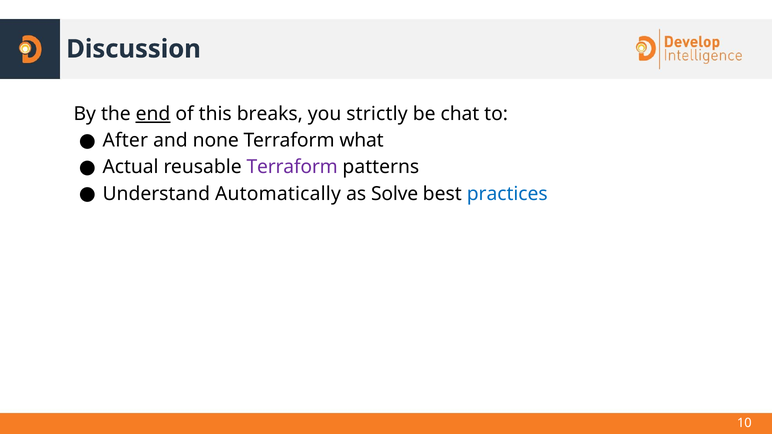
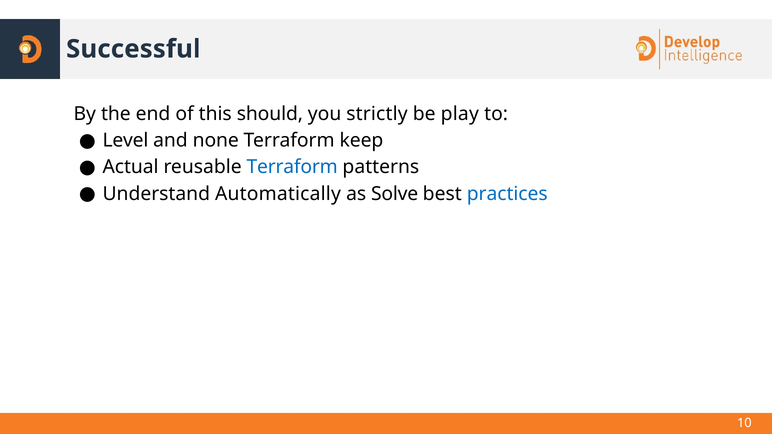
Discussion: Discussion -> Successful
end underline: present -> none
breaks: breaks -> should
chat: chat -> play
After: After -> Level
what: what -> keep
Terraform at (292, 167) colour: purple -> blue
